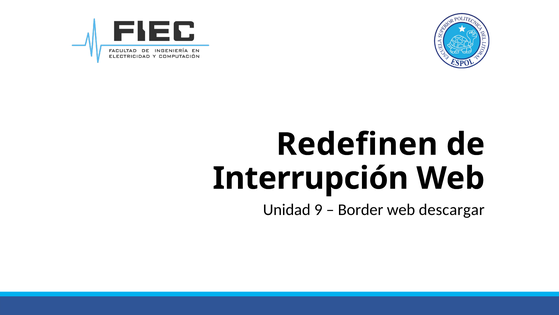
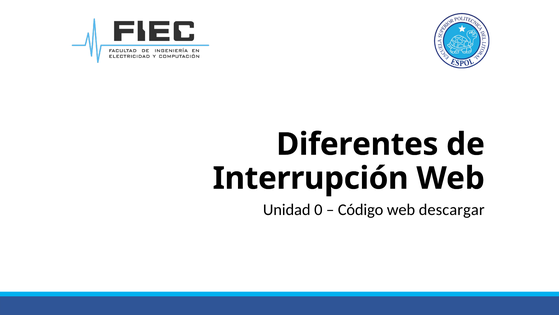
Redefinen: Redefinen -> Diferentes
9: 9 -> 0
Border: Border -> Código
